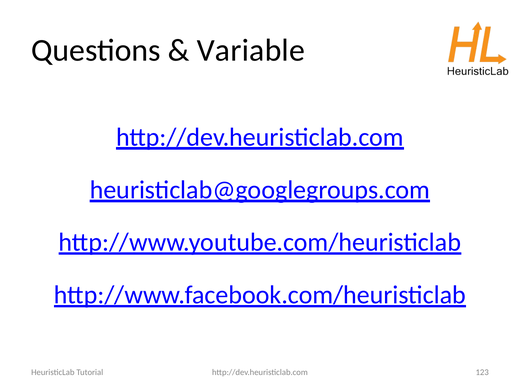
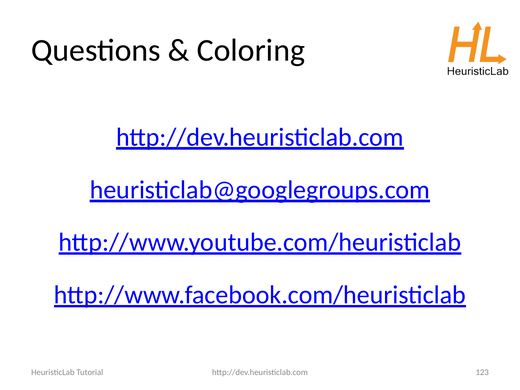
Variable: Variable -> Coloring
